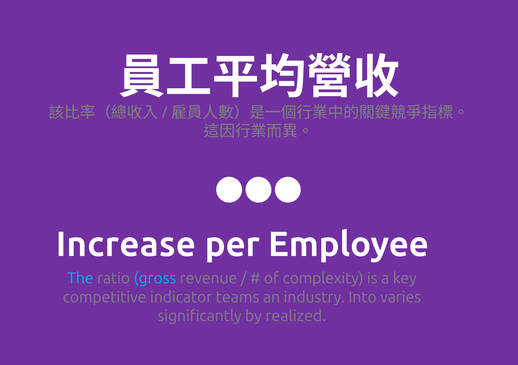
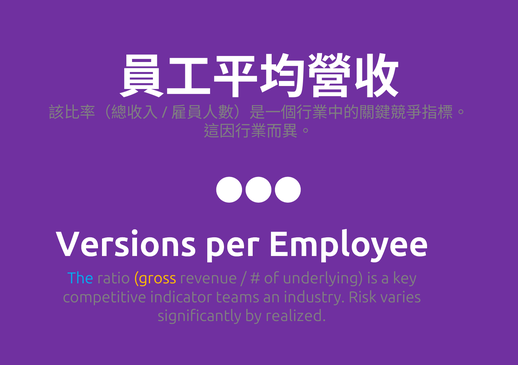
Increase: Increase -> Versions
gross colour: light blue -> yellow
complexity: complexity -> underlying
Into: Into -> Risk
